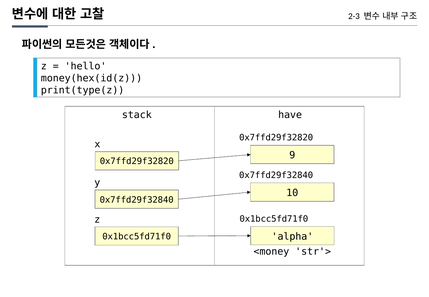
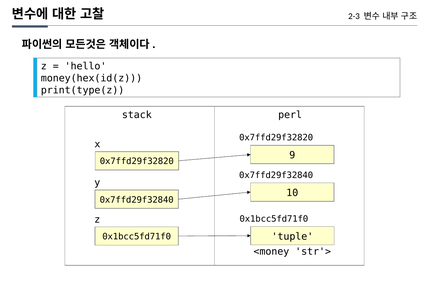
have: have -> perl
alpha: alpha -> tuple
